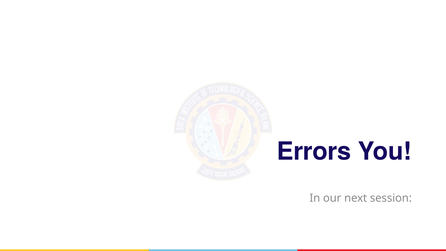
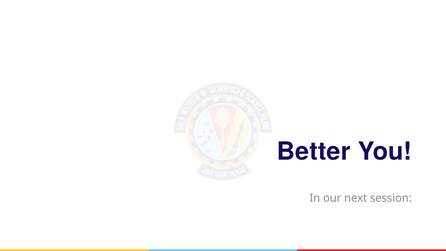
Errors: Errors -> Better
